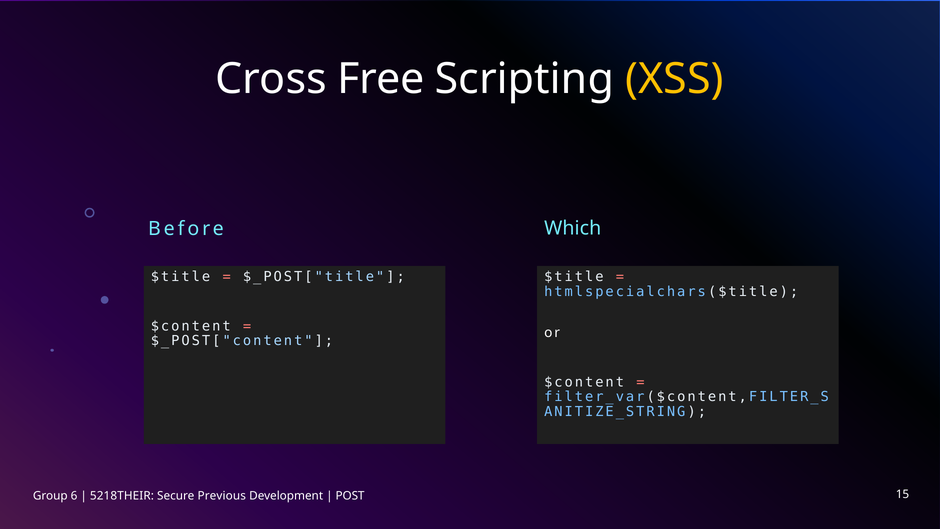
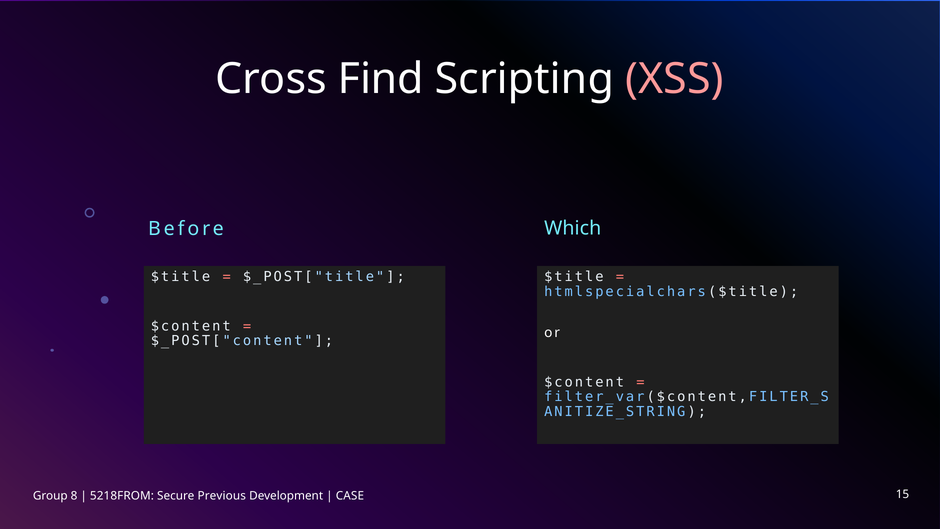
Free: Free -> Find
XSS colour: yellow -> pink
6: 6 -> 8
5218THEIR: 5218THEIR -> 5218FROM
POST: POST -> CASE
